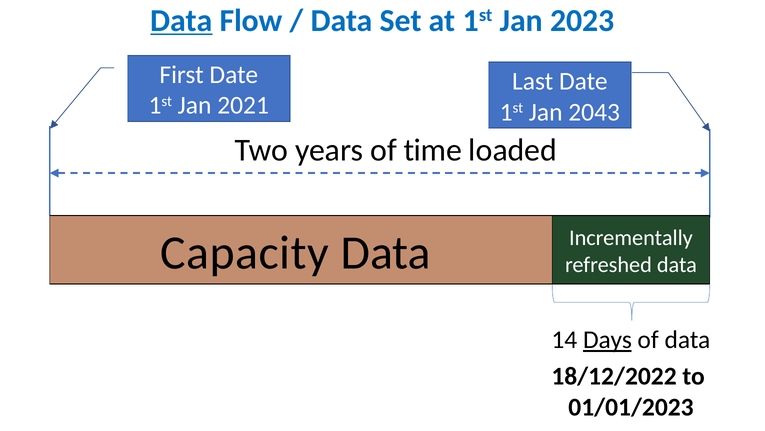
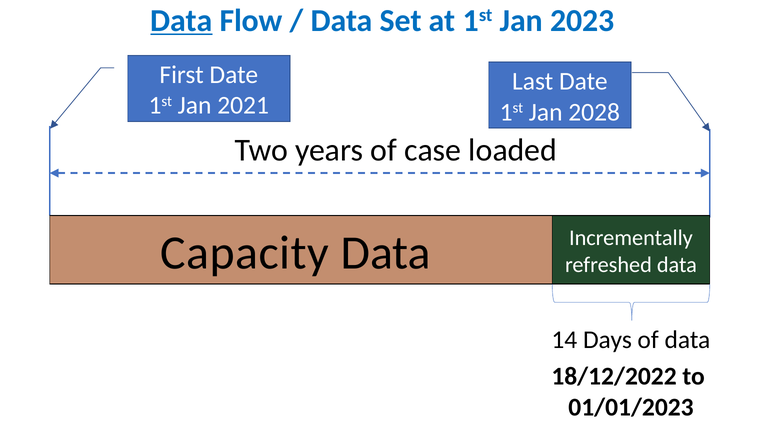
2043: 2043 -> 2028
time: time -> case
Days underline: present -> none
